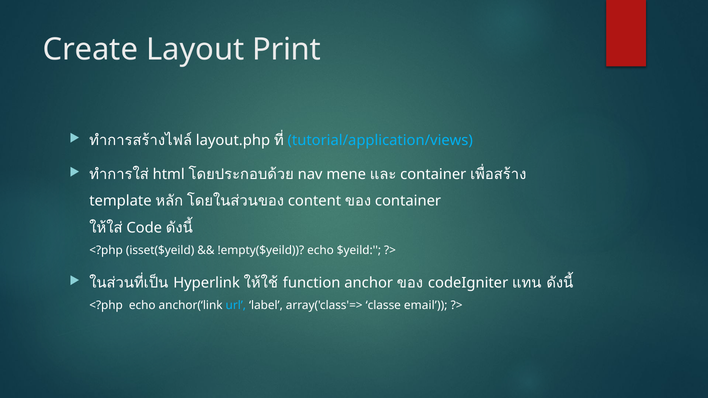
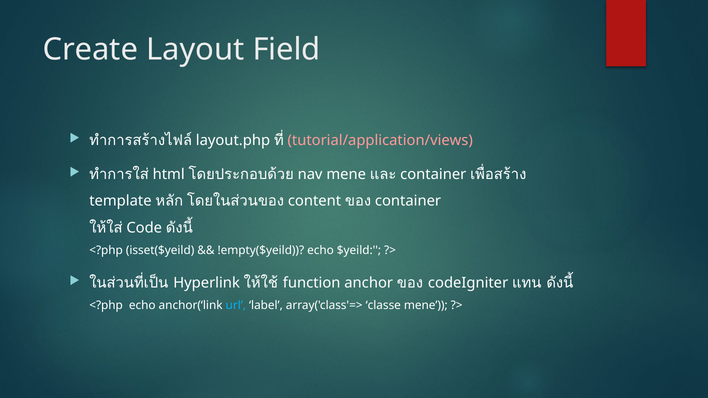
Print: Print -> Field
tutorial/application/views colour: light blue -> pink
classe email: email -> mene
